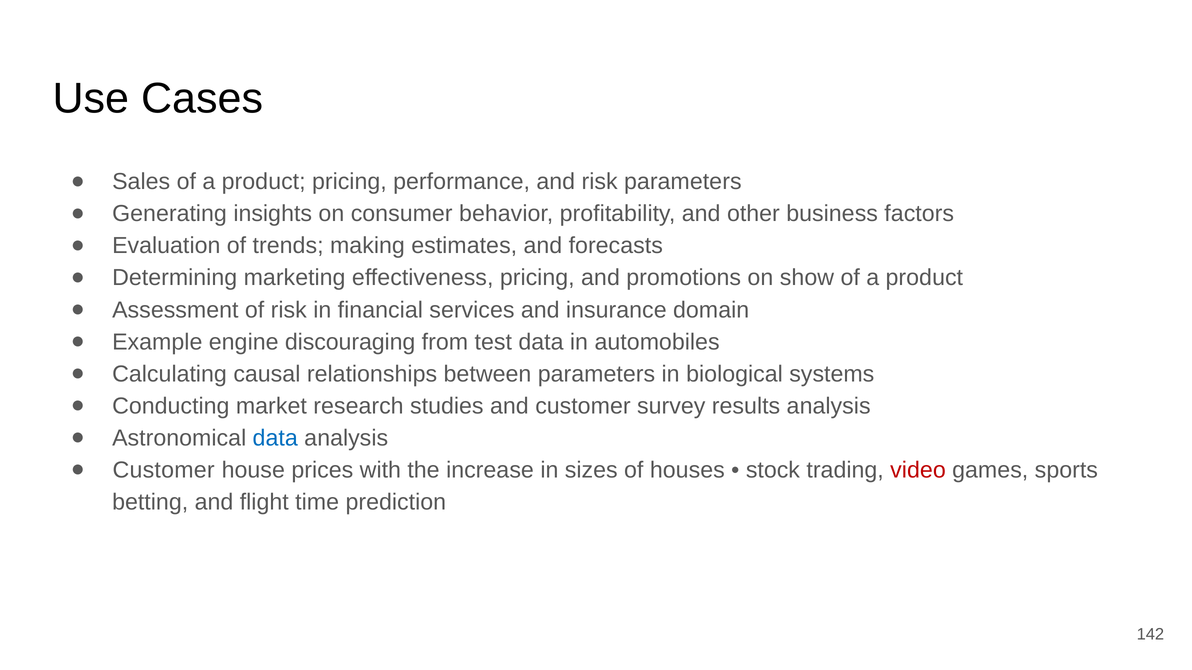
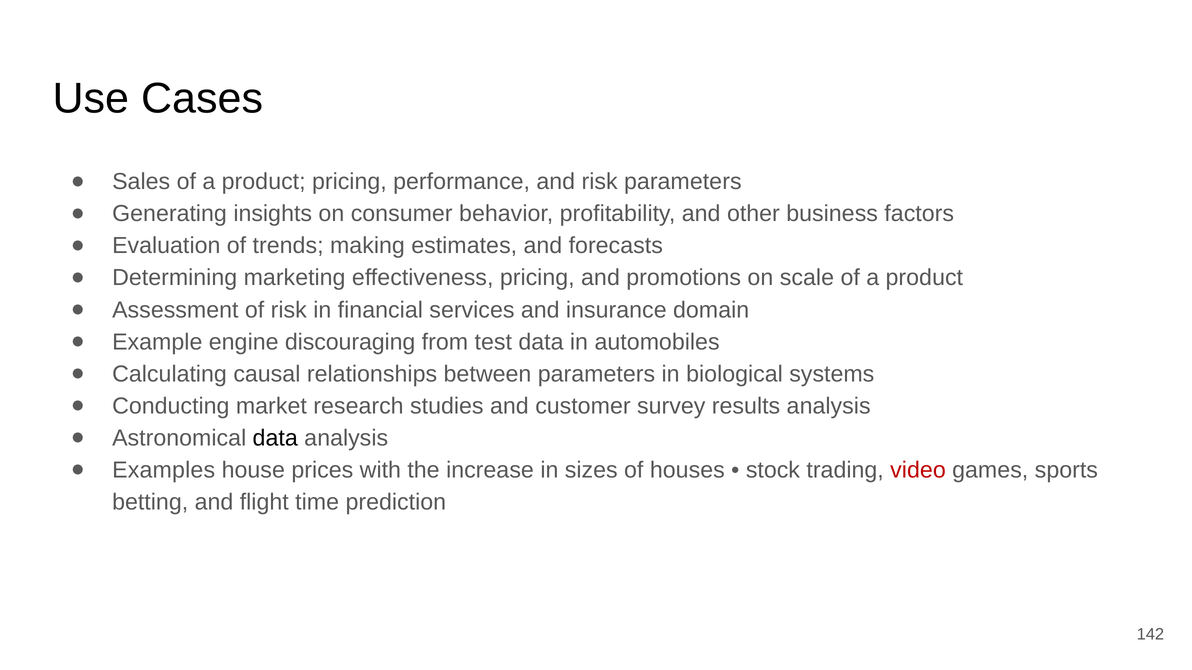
show: show -> scale
data at (275, 438) colour: blue -> black
Customer at (164, 470): Customer -> Examples
